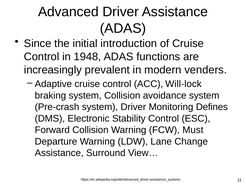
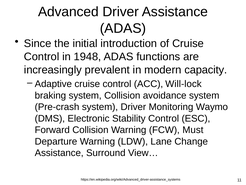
venders: venders -> capacity
Defines: Defines -> Waymo
